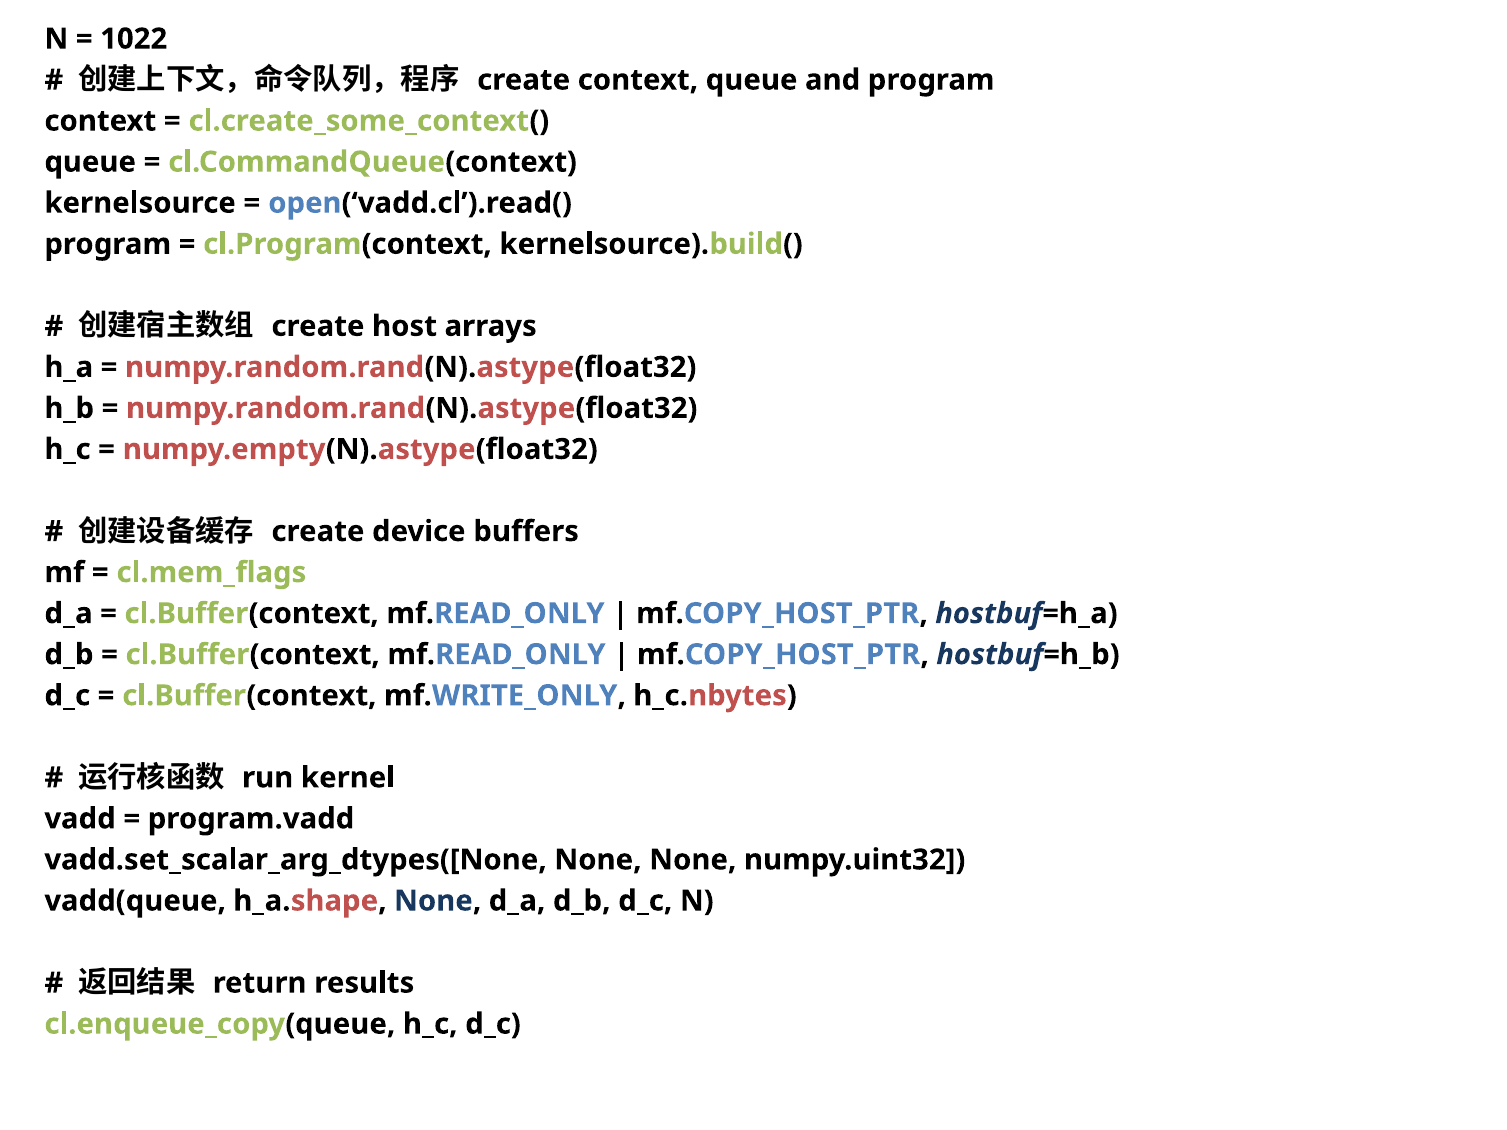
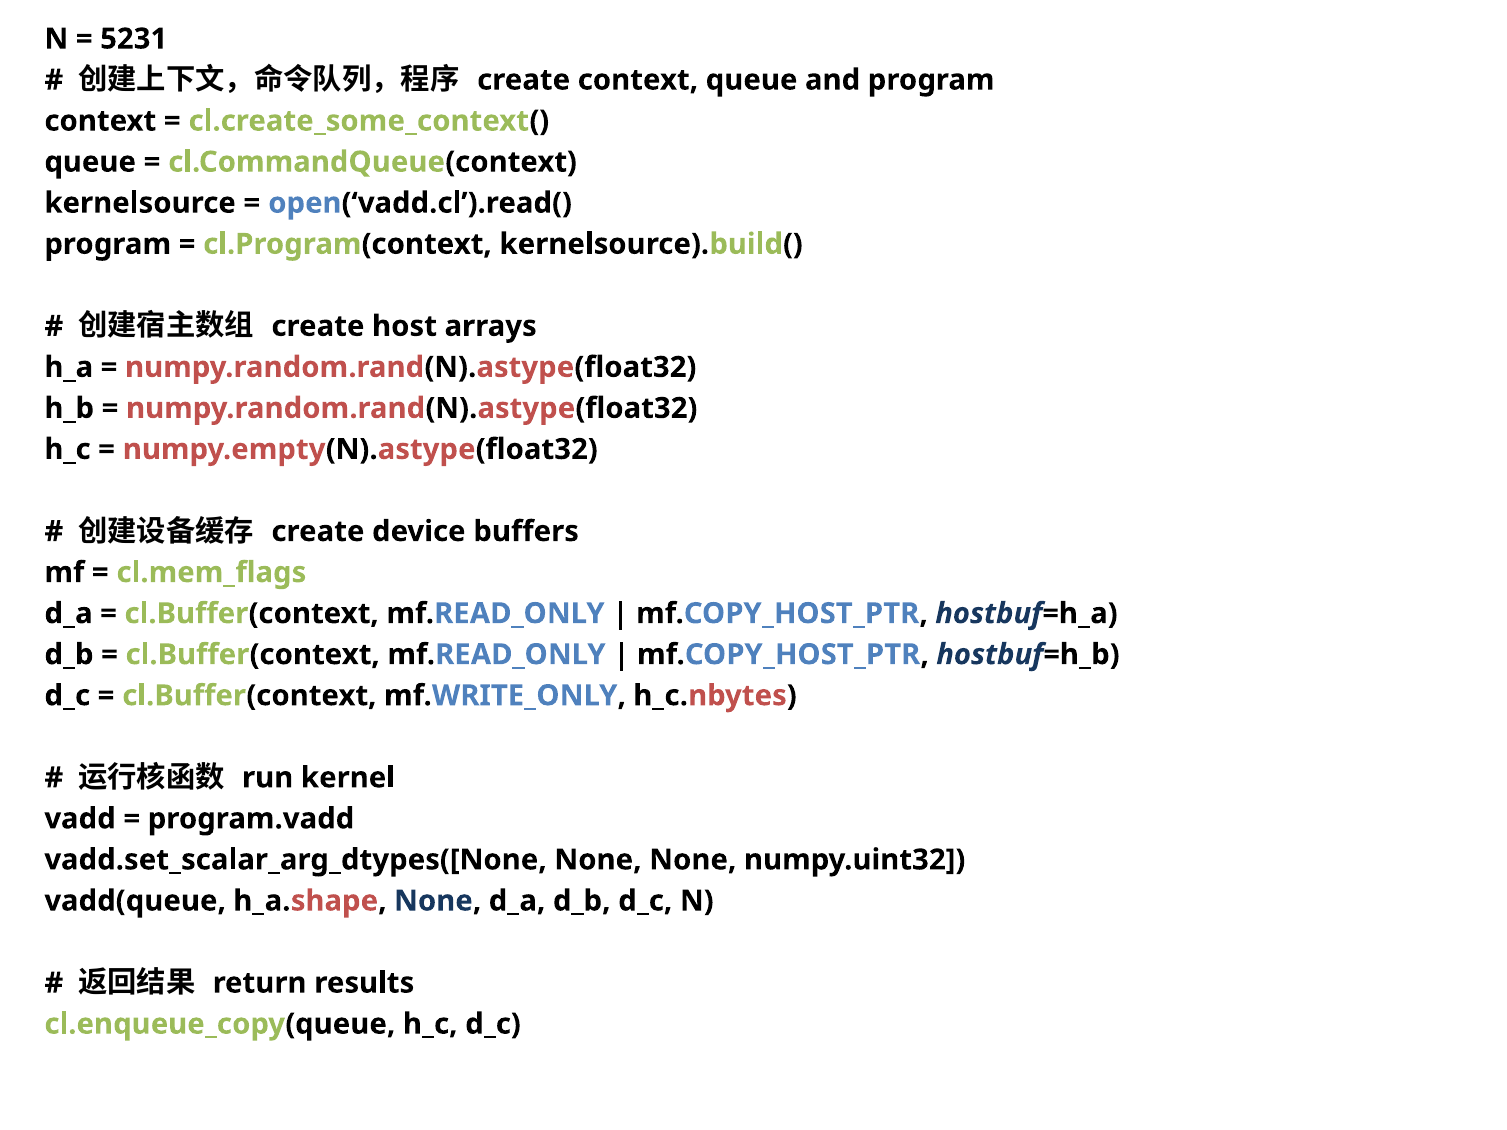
1022: 1022 -> 5231
